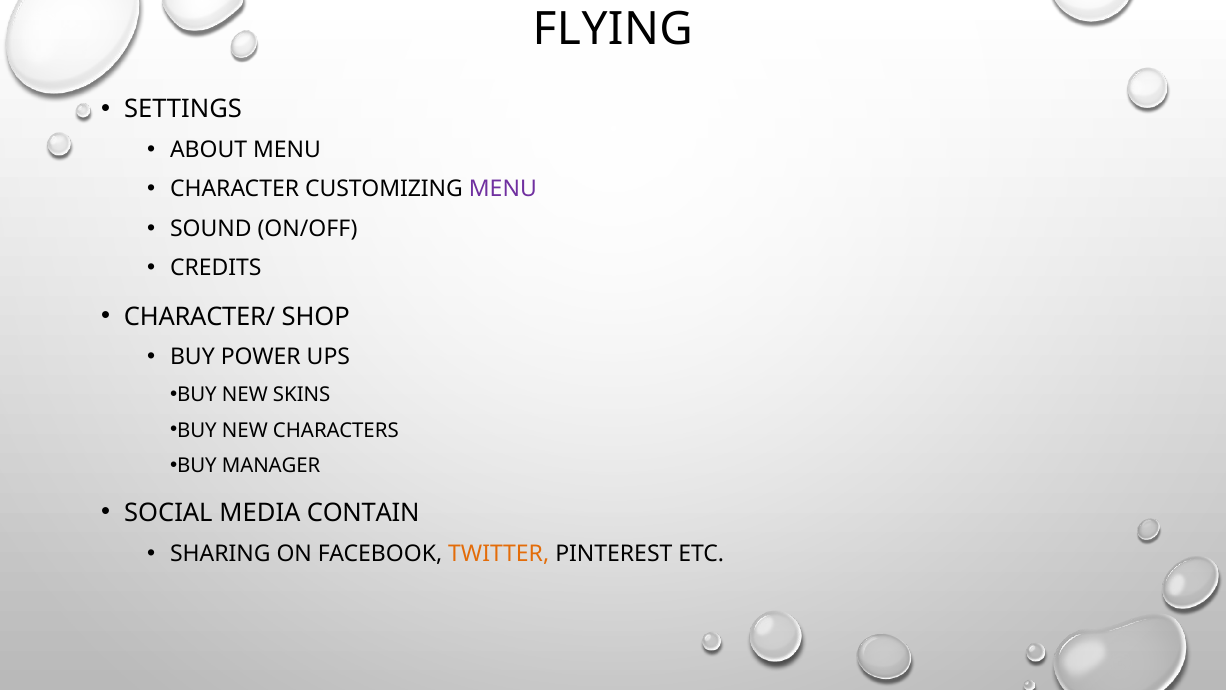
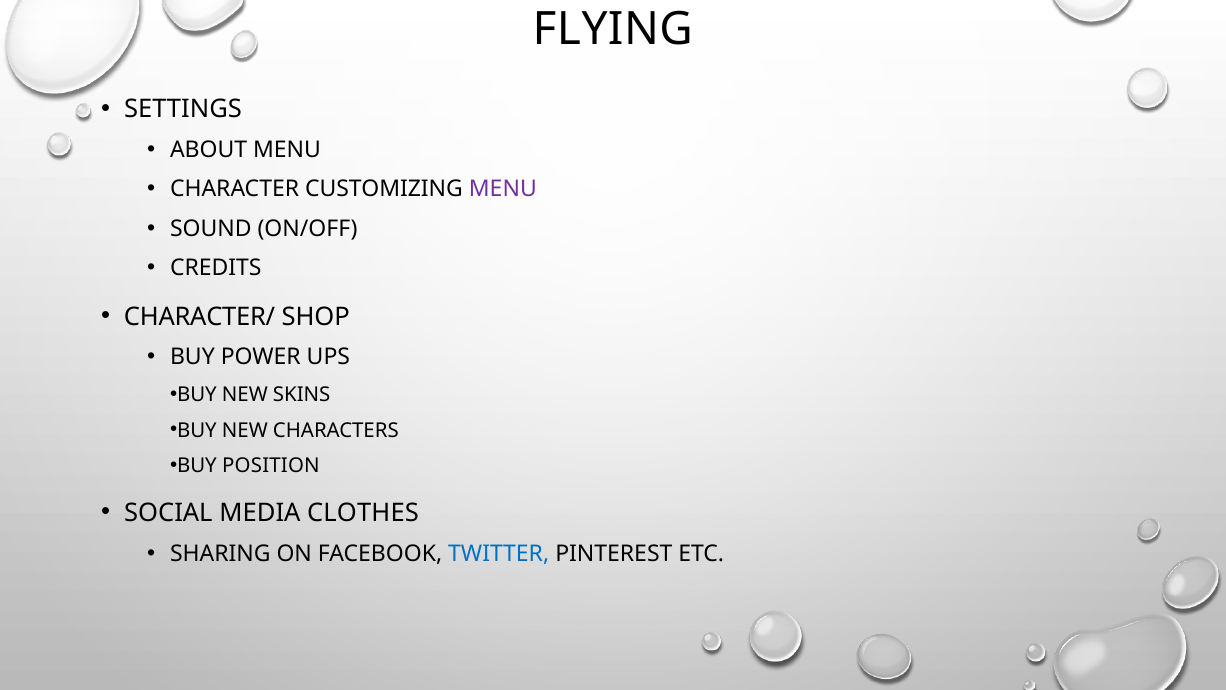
MANAGER: MANAGER -> POSITION
CONTAIN: CONTAIN -> CLOTHES
TWITTER colour: orange -> blue
